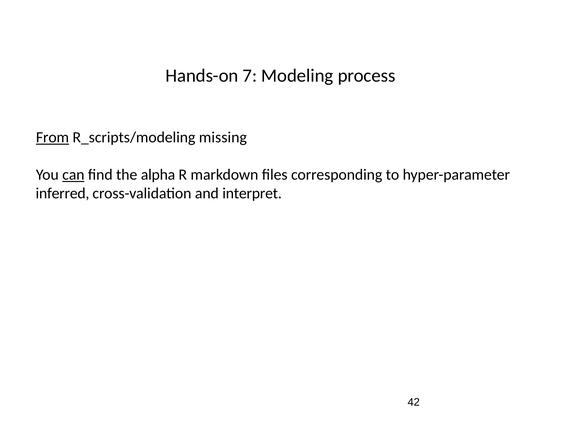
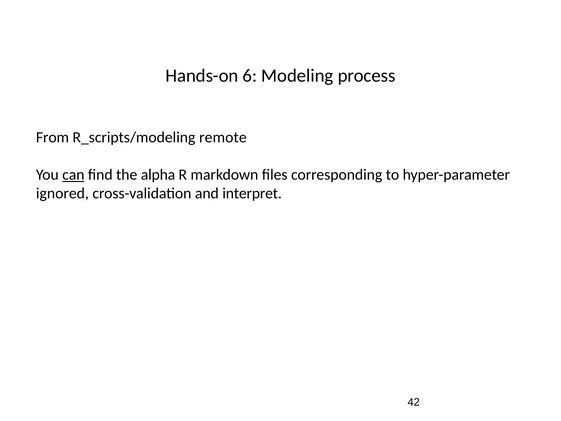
7: 7 -> 6
From underline: present -> none
missing: missing -> remote
inferred: inferred -> ignored
